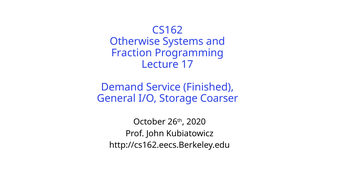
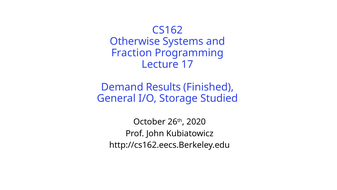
Service: Service -> Results
Coarser: Coarser -> Studied
